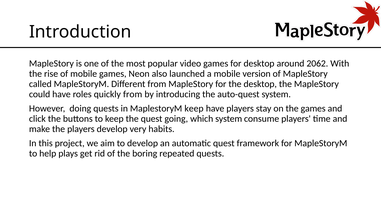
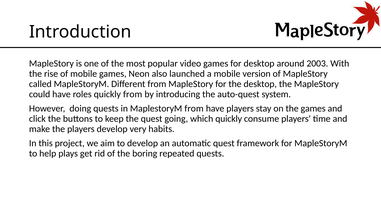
2062: 2062 -> 2003
MaplestoryM keep: keep -> from
which system: system -> quickly
